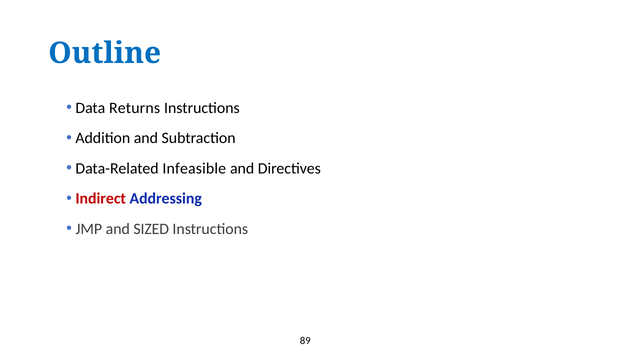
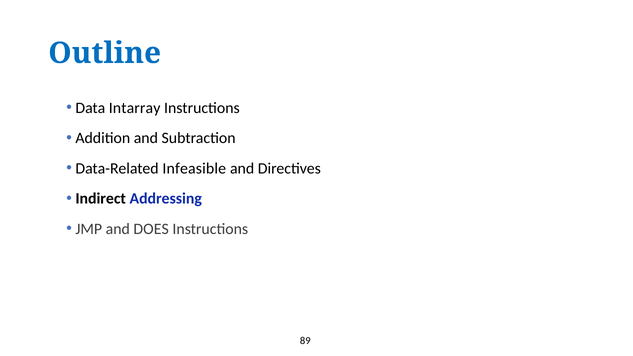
Returns: Returns -> Intarray
Indirect colour: red -> black
SIZED: SIZED -> DOES
